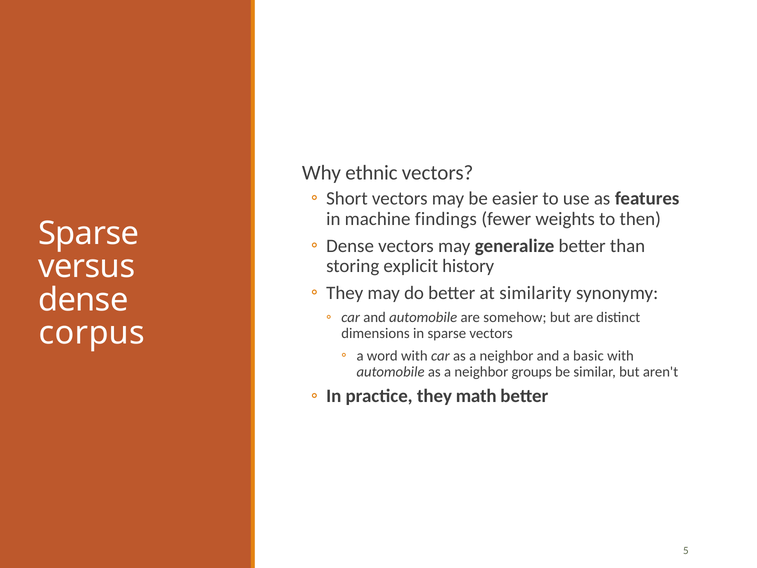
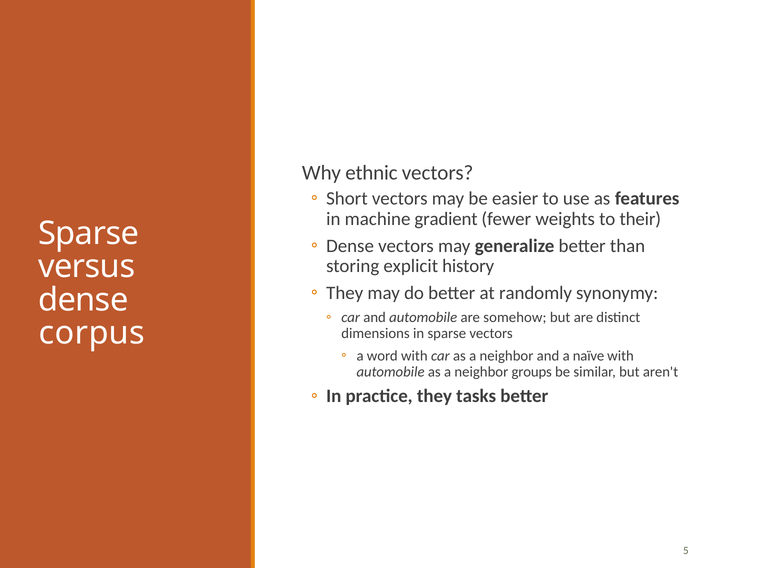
findings: findings -> gradient
then: then -> their
similarity: similarity -> randomly
basic: basic -> naïve
math: math -> tasks
